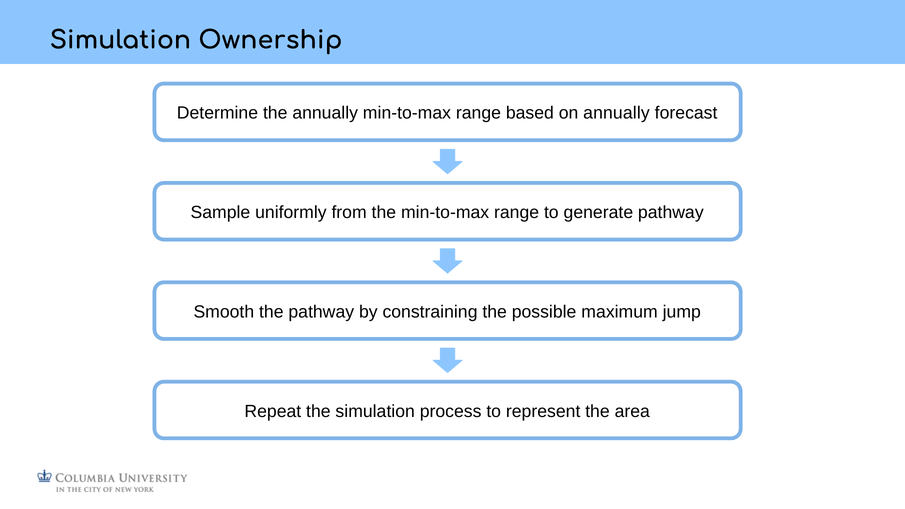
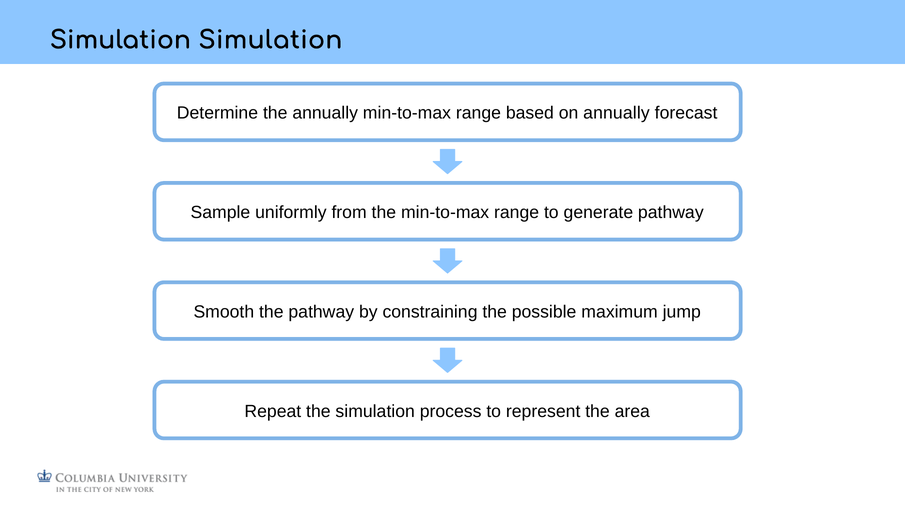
Simulation Ownership: Ownership -> Simulation
